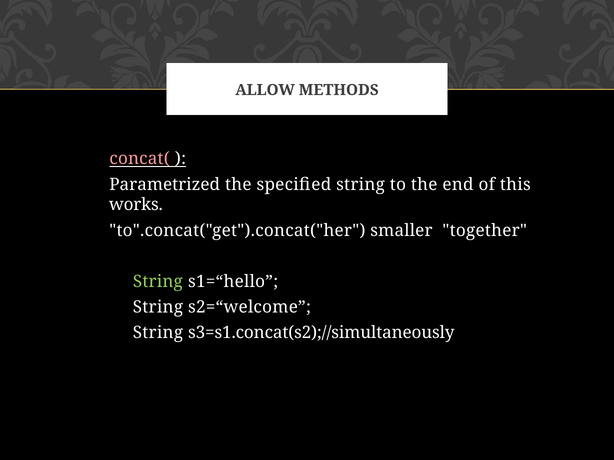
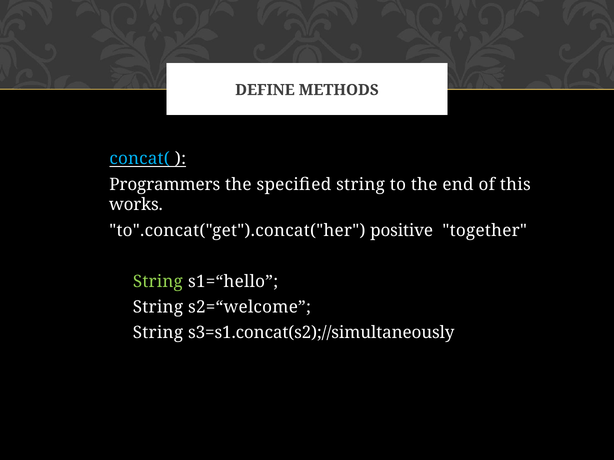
ALLOW: ALLOW -> DEFINE
concat( colour: pink -> light blue
Parametrized: Parametrized -> Programmers
smaller: smaller -> positive
